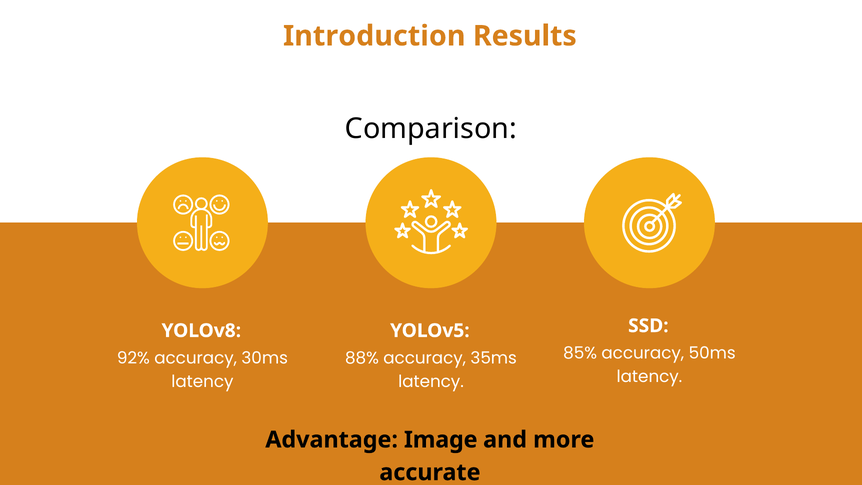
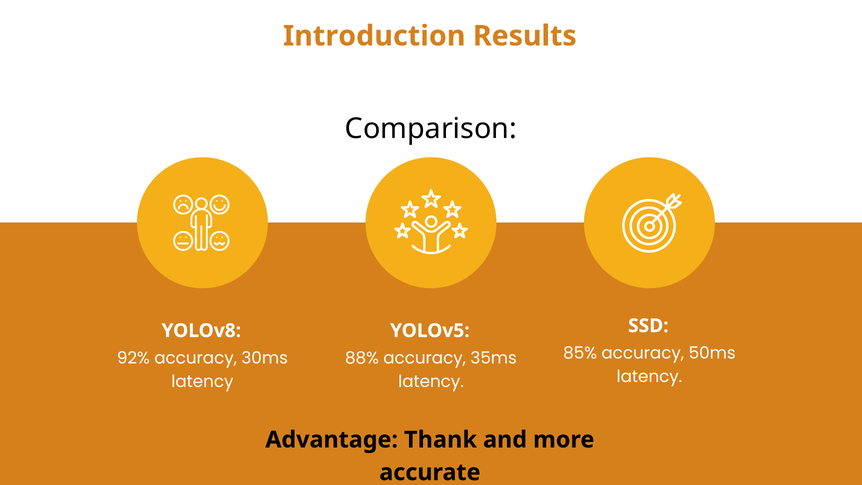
Image: Image -> Thank
